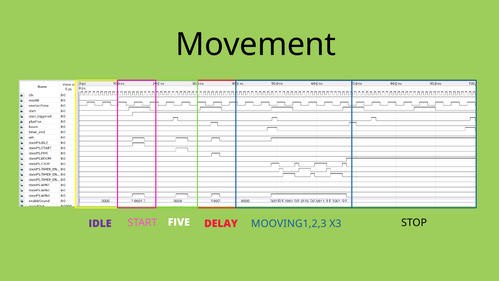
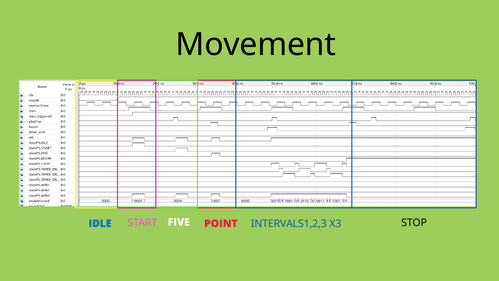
MOOVING1,2,3: MOOVING1,2,3 -> INTERVALS1,2,3
IDLE colour: purple -> blue
DELAY: DELAY -> POINT
